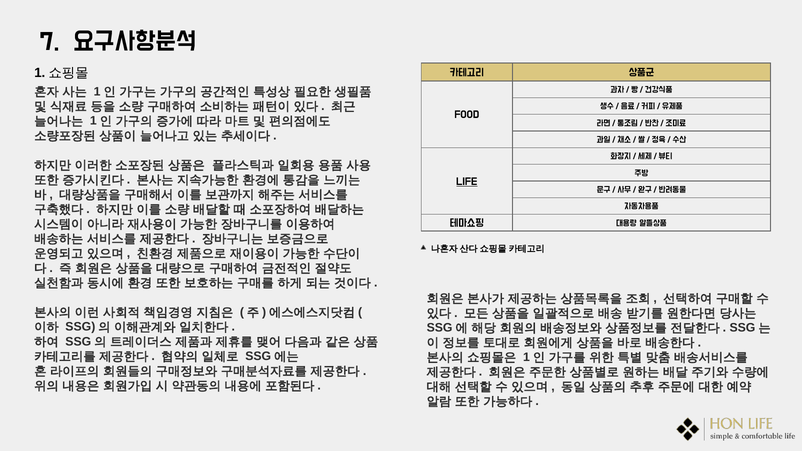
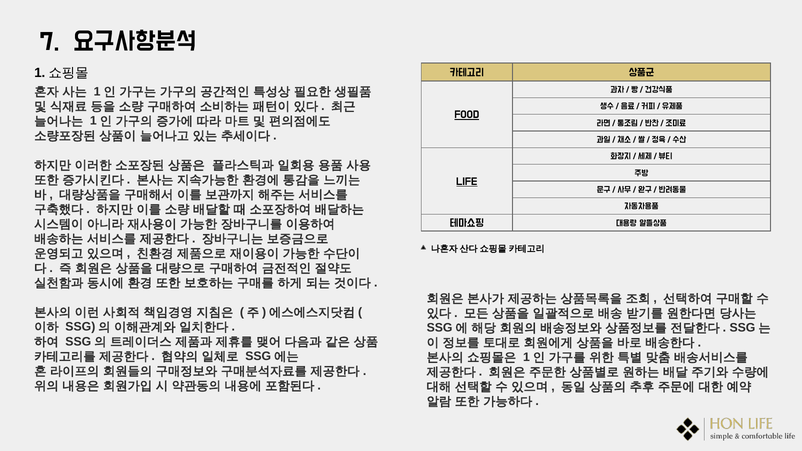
FOOD underline: none -> present
